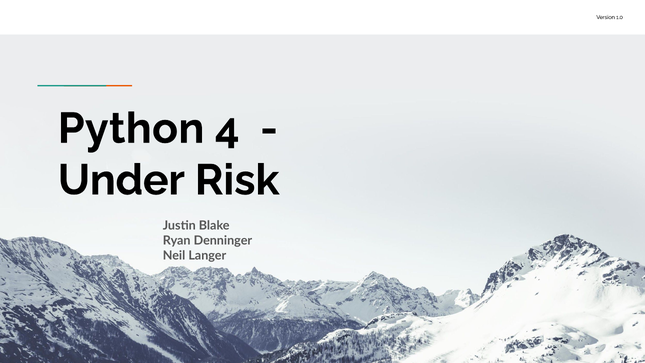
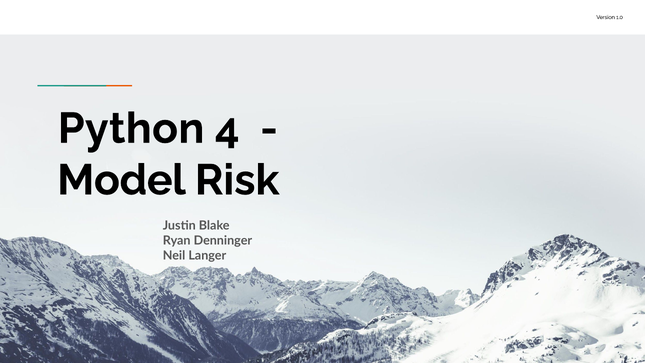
Under: Under -> Model
